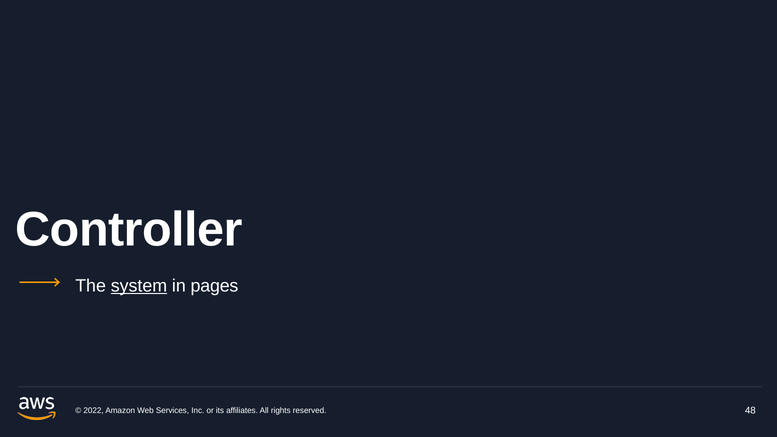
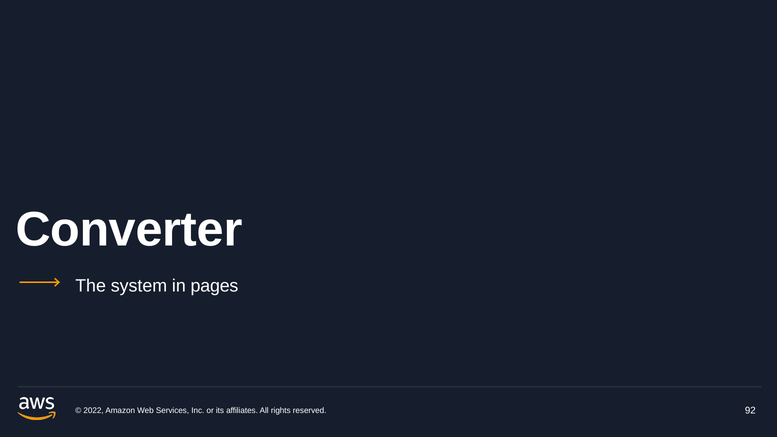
Controller: Controller -> Converter
system underline: present -> none
48: 48 -> 92
